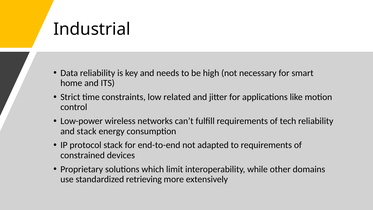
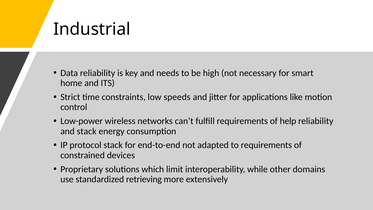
related: related -> speeds
tech: tech -> help
